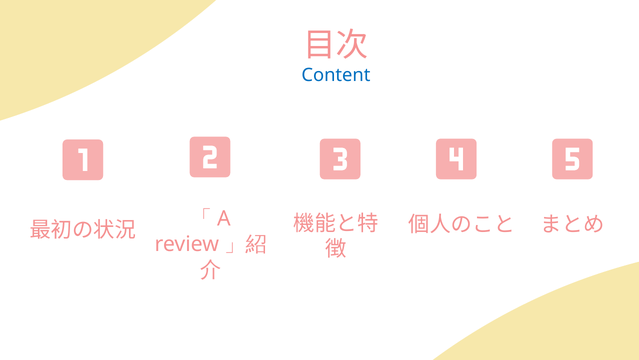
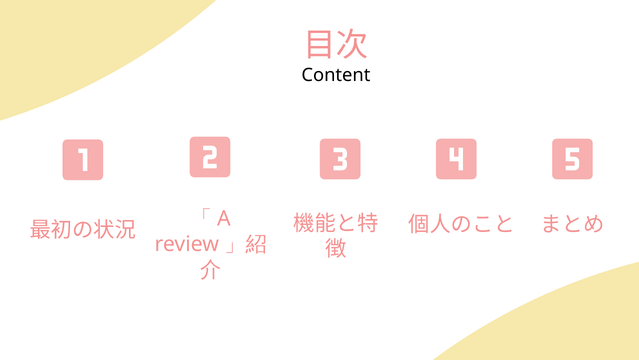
Content colour: blue -> black
